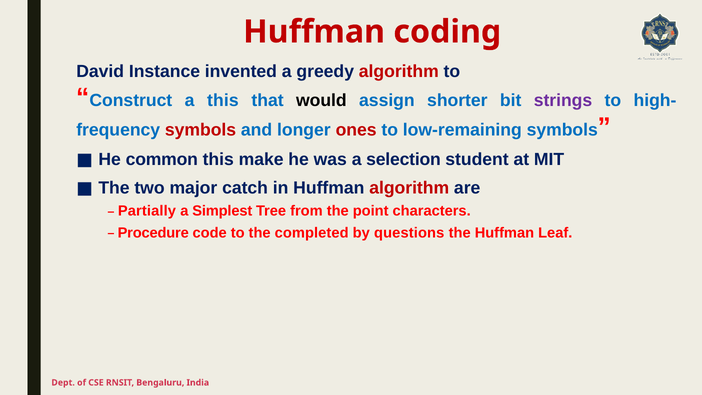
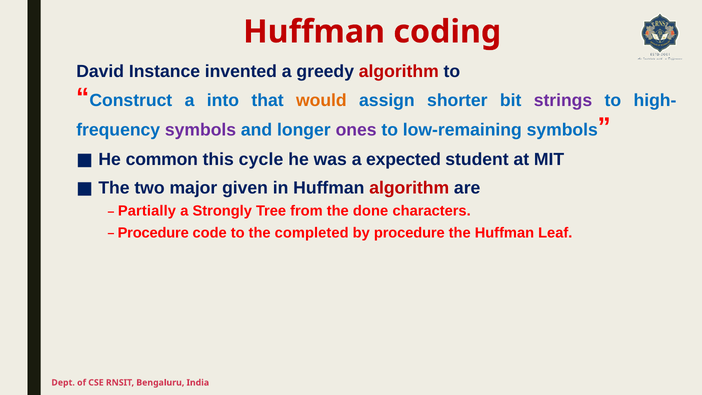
a this: this -> into
would colour: black -> orange
symbols at (201, 130) colour: red -> purple
ones colour: red -> purple
make: make -> cycle
selection: selection -> expected
catch: catch -> given
Simplest: Simplest -> Strongly
point: point -> done
by questions: questions -> procedure
